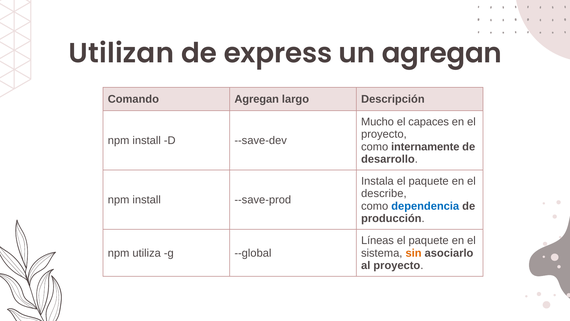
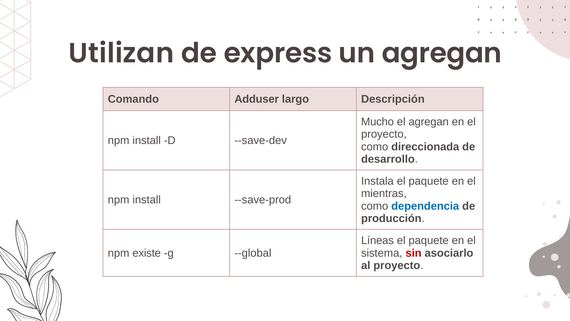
Comando Agregan: Agregan -> Adduser
el capaces: capaces -> agregan
internamente: internamente -> direccionada
describe: describe -> mientras
utiliza: utiliza -> existe
sin colour: orange -> red
